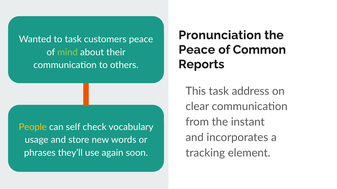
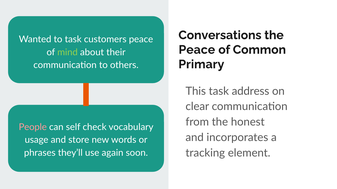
Pronunciation: Pronunciation -> Conversations
Reports: Reports -> Primary
instant: instant -> honest
People colour: yellow -> pink
